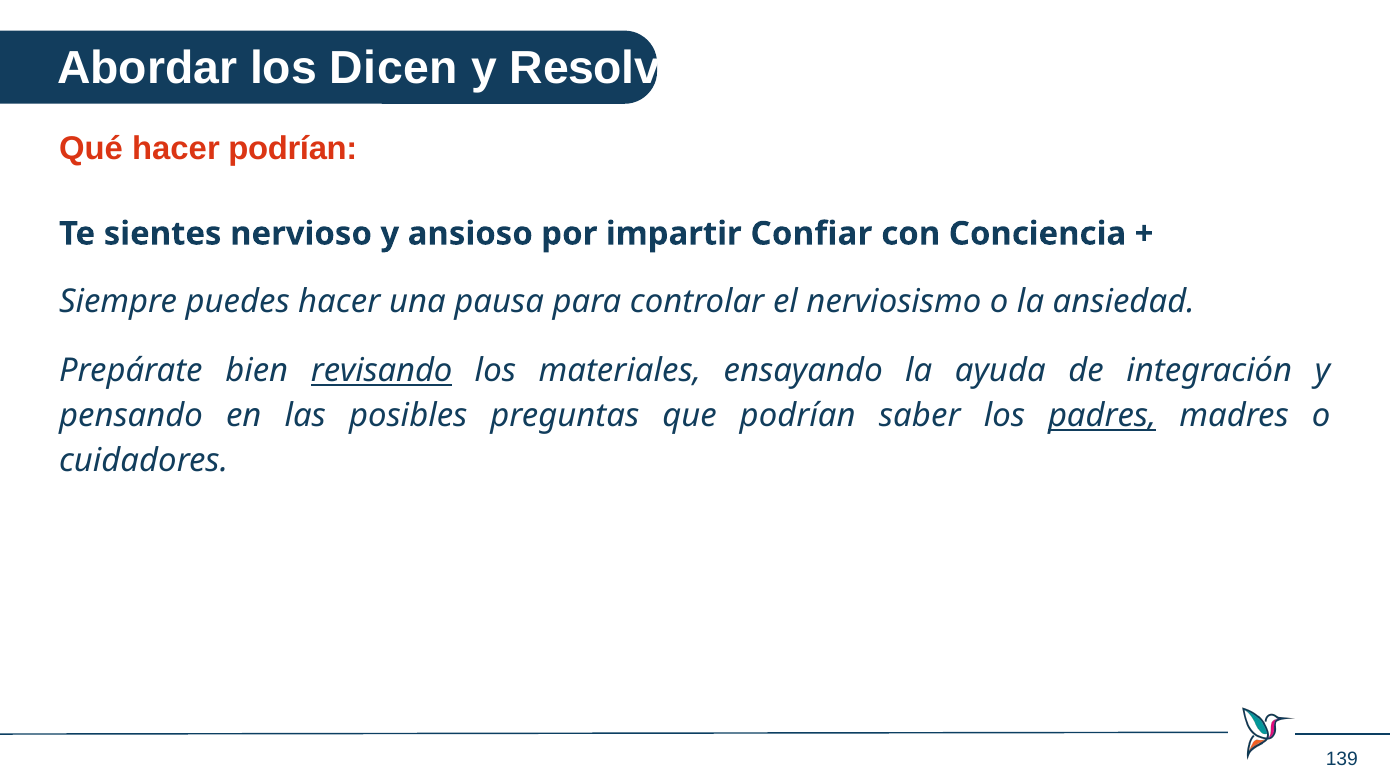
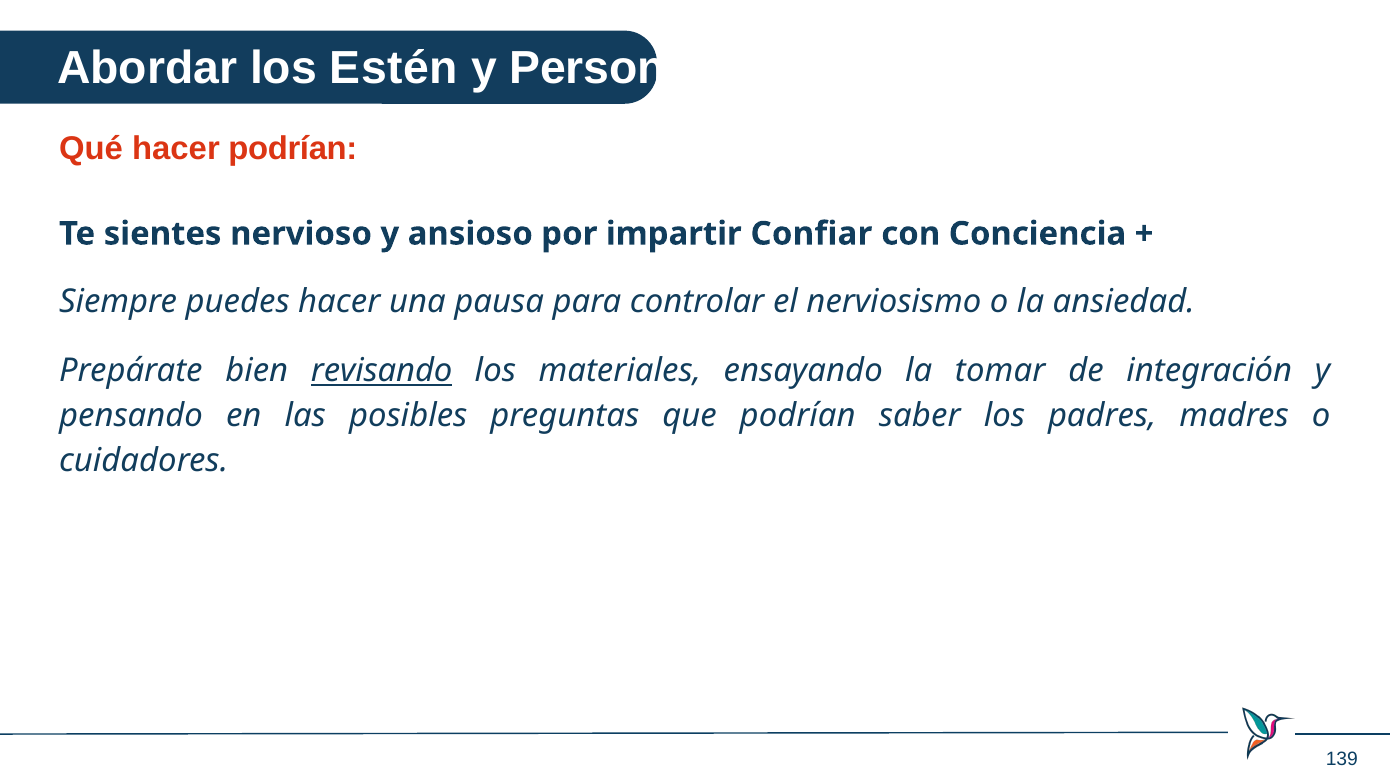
Dicen: Dicen -> Estén
Resolver: Resolver -> Personal
ayuda: ayuda -> tomar
padres underline: present -> none
